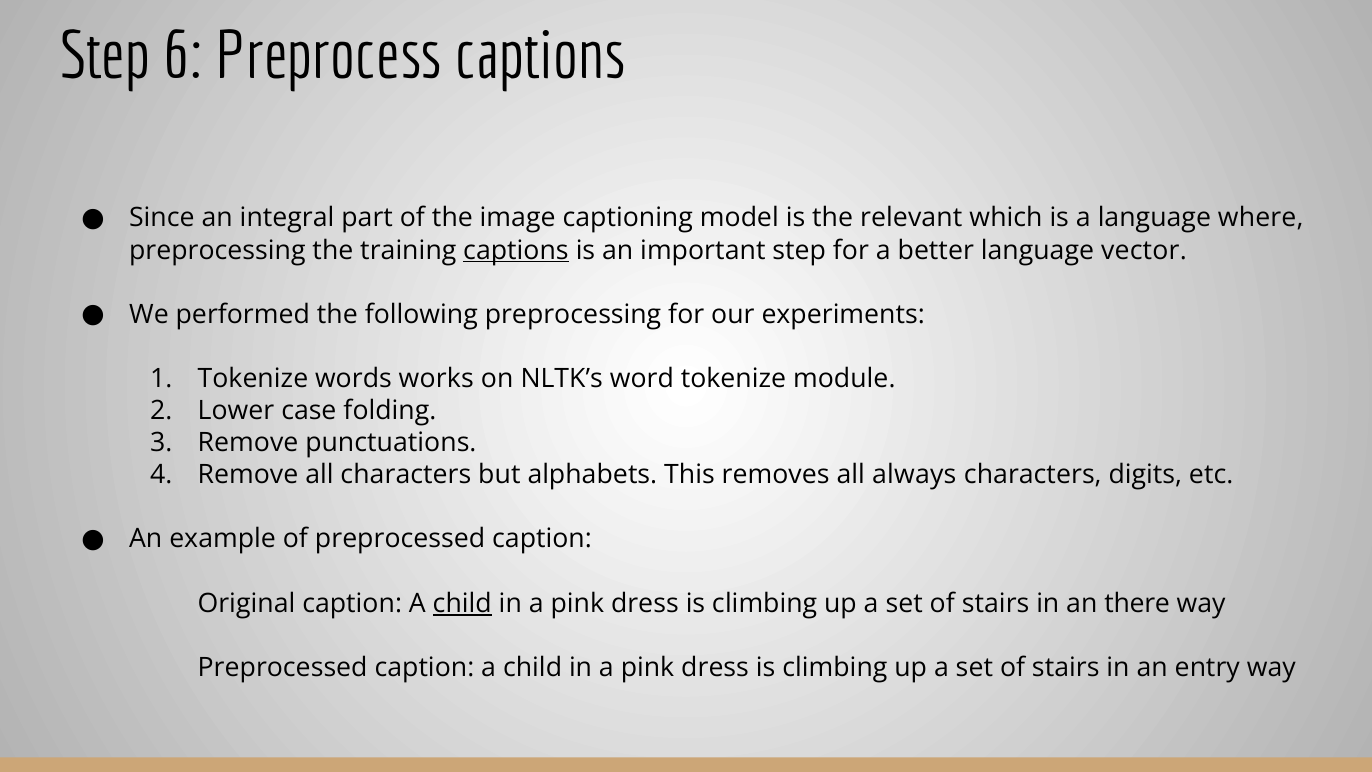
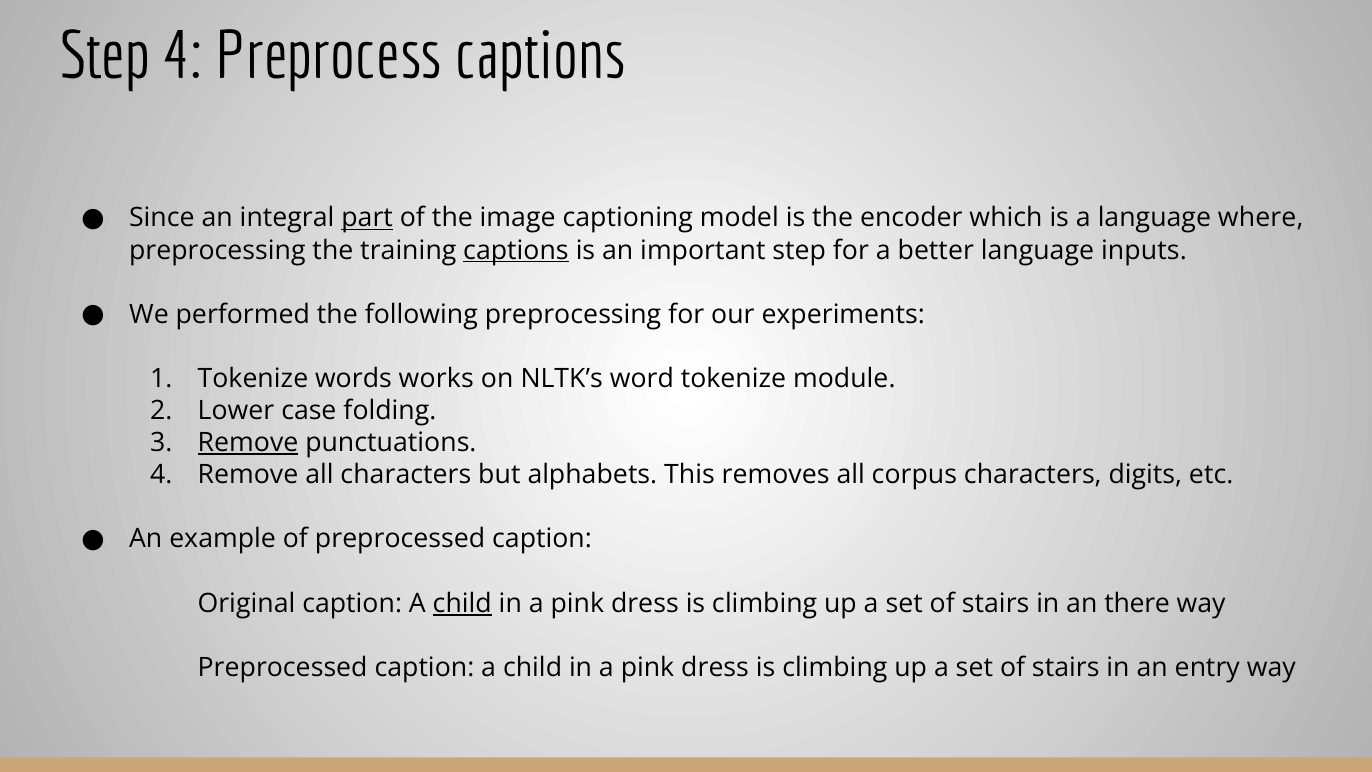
Step 6: 6 -> 4
part underline: none -> present
relevant: relevant -> encoder
vector: vector -> inputs
Remove at (248, 443) underline: none -> present
always: always -> corpus
